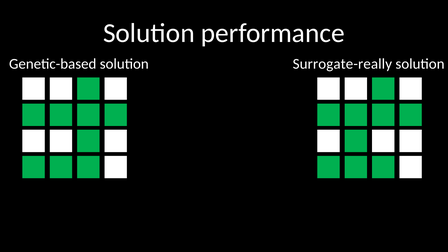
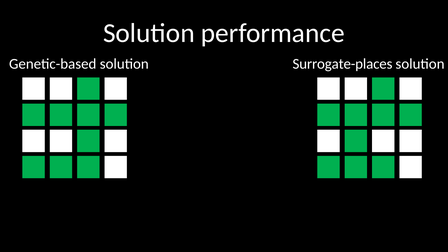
Surrogate-really: Surrogate-really -> Surrogate-places
